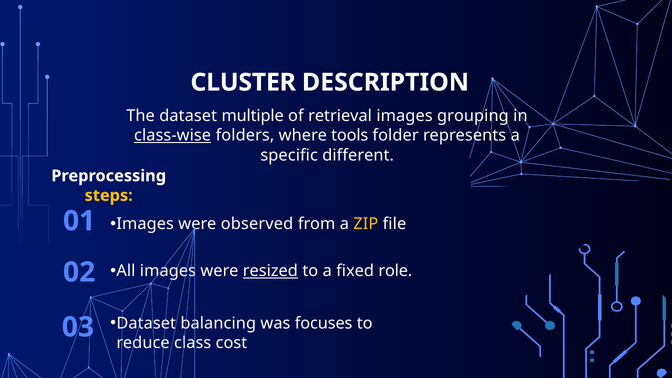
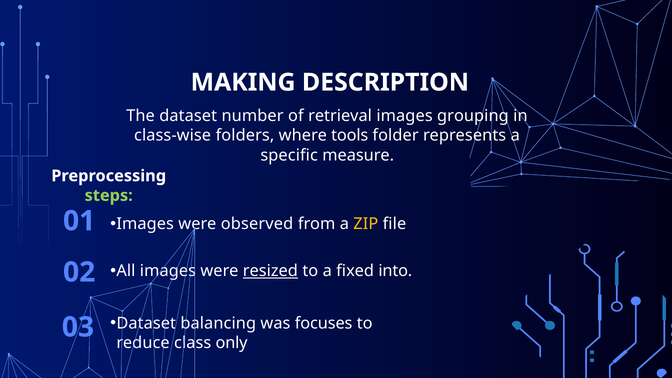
CLUSTER: CLUSTER -> MAKING
multiple: multiple -> number
class-wise underline: present -> none
different: different -> measure
steps colour: yellow -> light green
role: role -> into
cost: cost -> only
